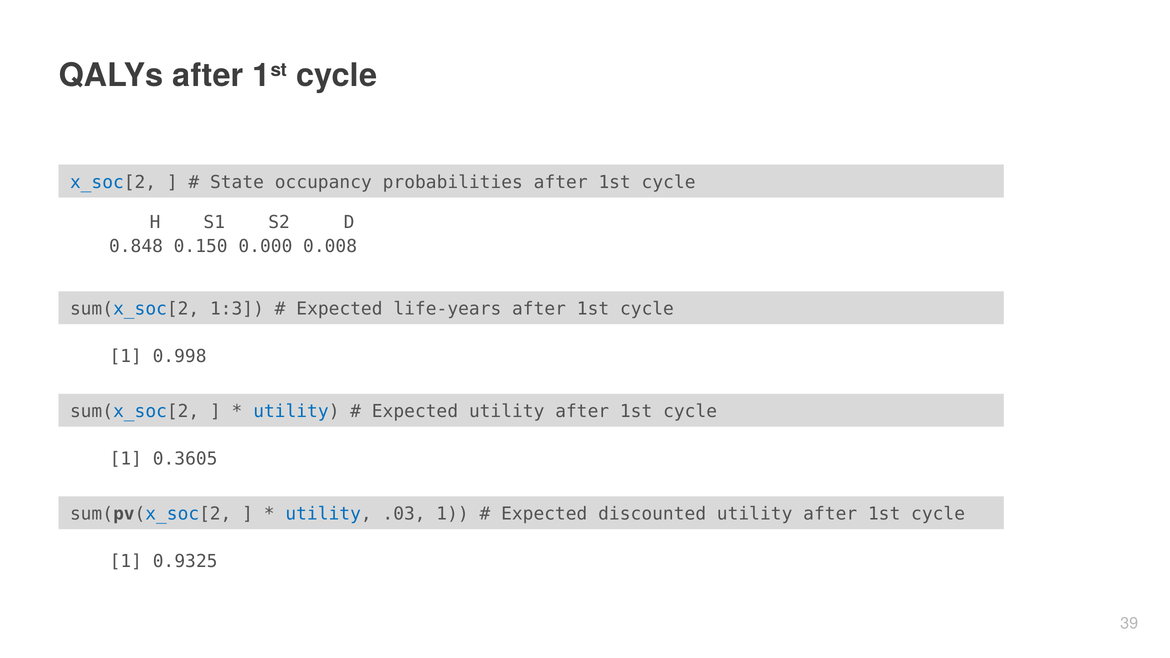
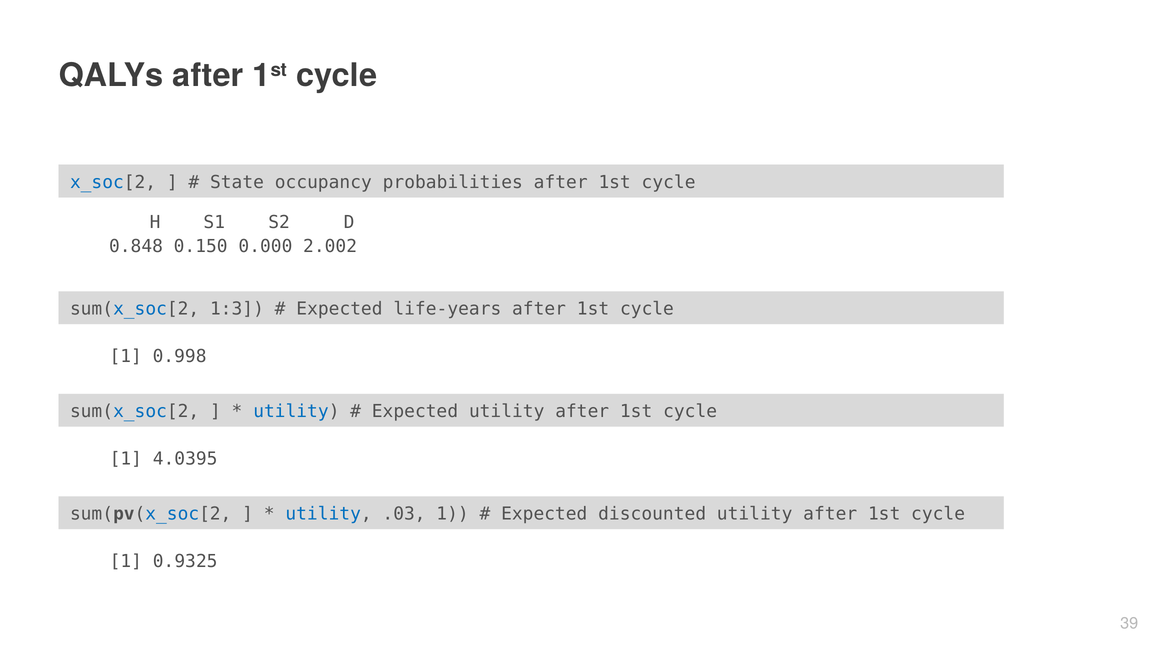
0.008: 0.008 -> 2.002
0.3605: 0.3605 -> 4.0395
